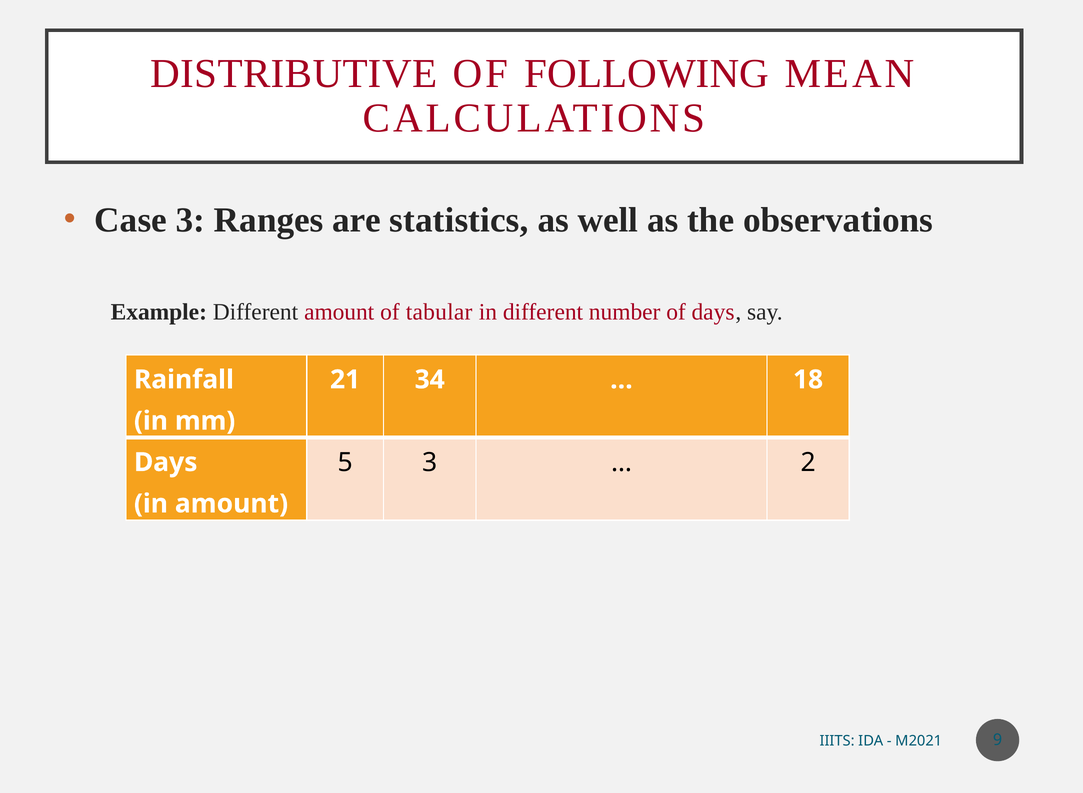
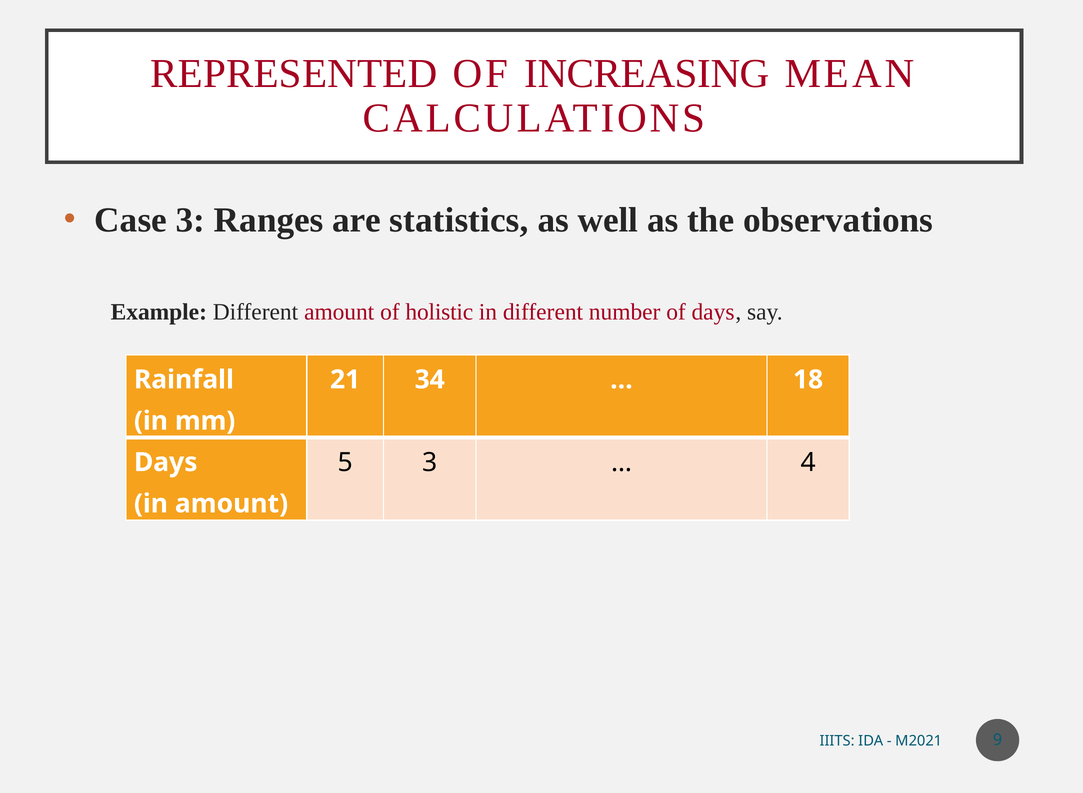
DISTRIBUTIVE: DISTRIBUTIVE -> REPRESENTED
FOLLOWING: FOLLOWING -> INCREASING
tabular: tabular -> holistic
2: 2 -> 4
